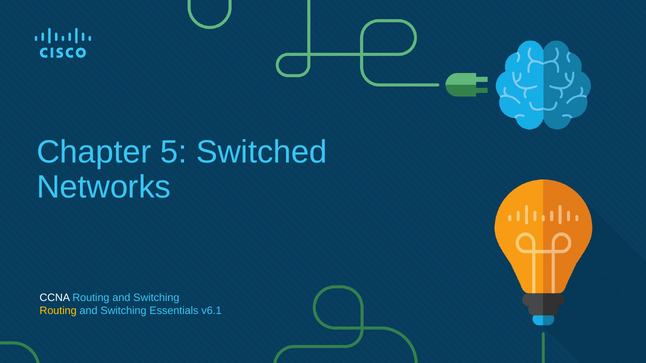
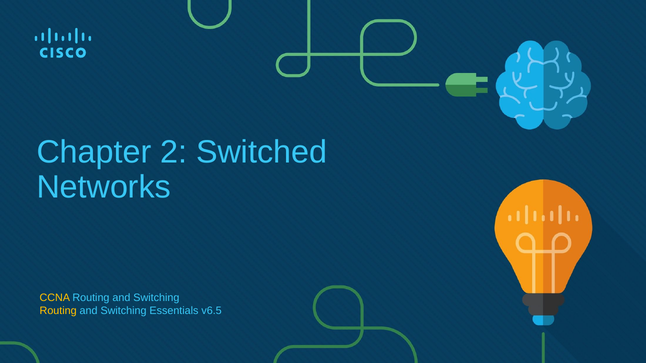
5: 5 -> 2
CCNA colour: white -> yellow
v6.1: v6.1 -> v6.5
